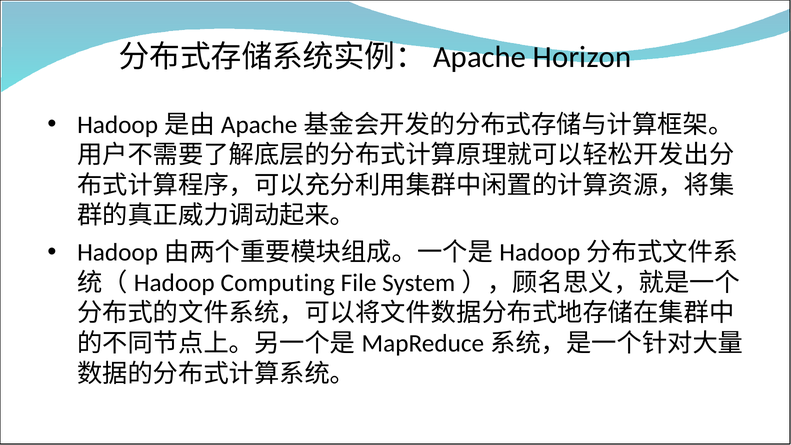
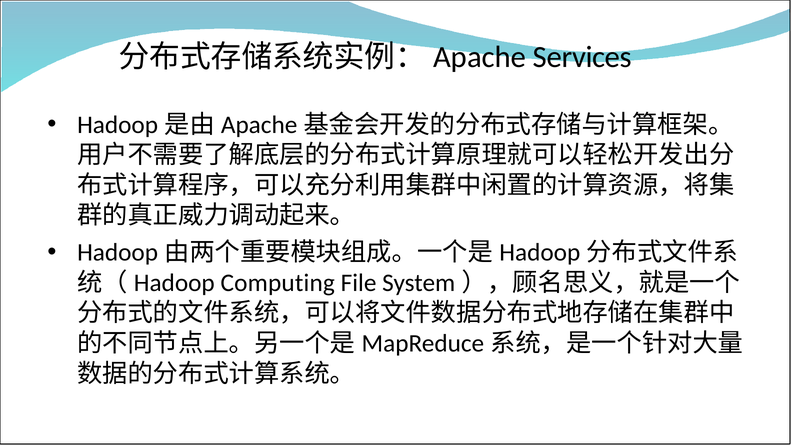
Horizon: Horizon -> Services
